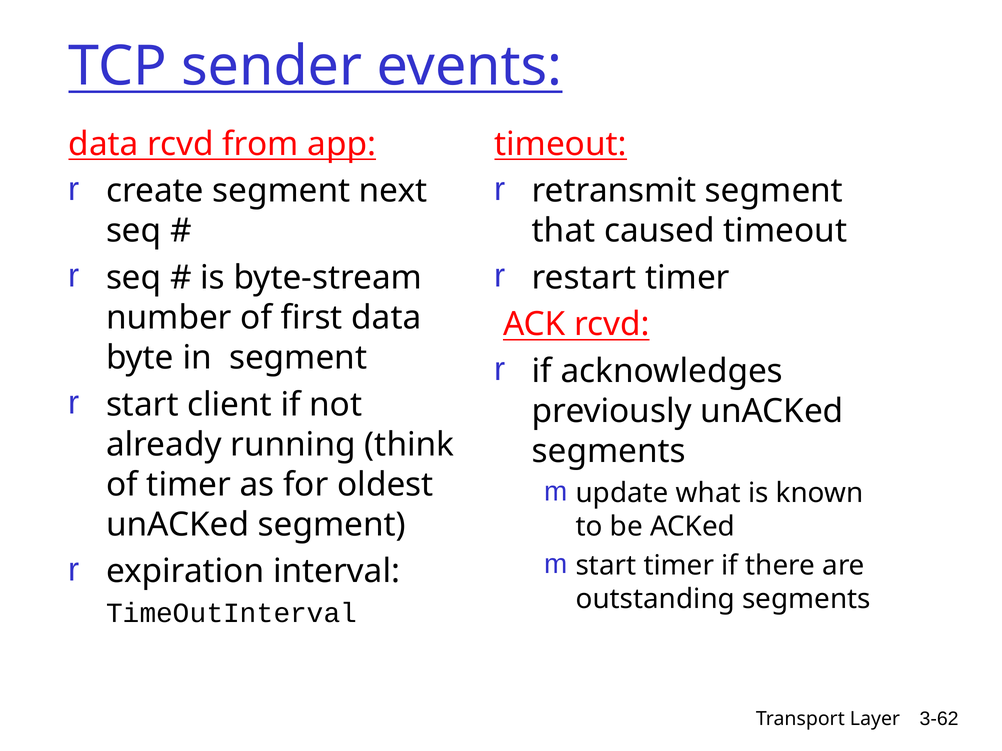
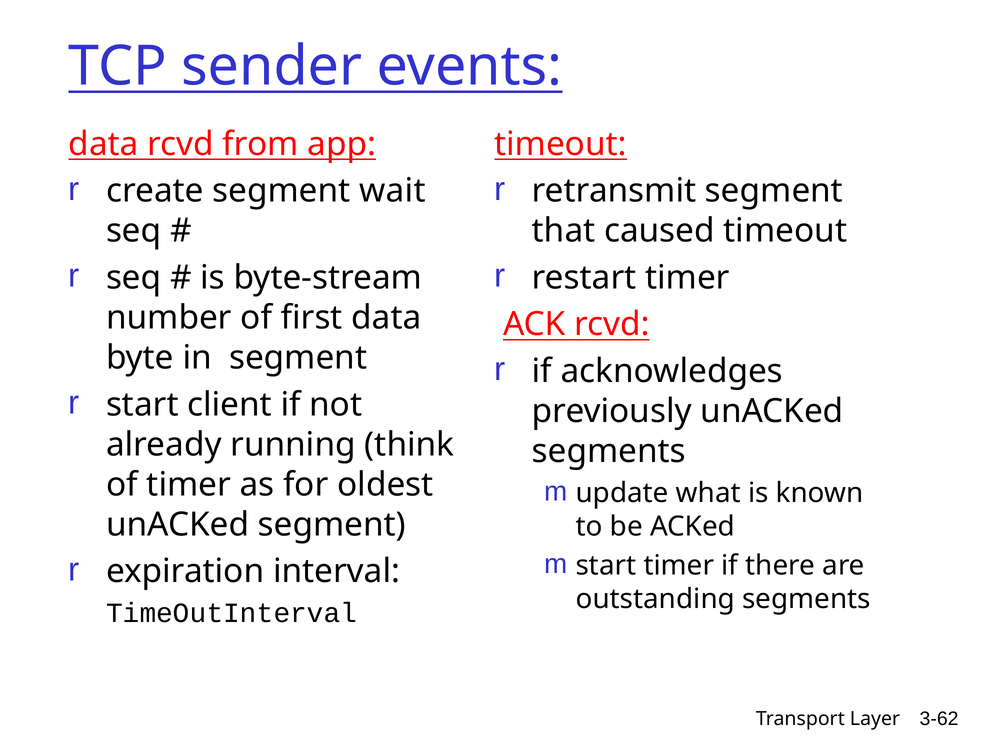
next: next -> wait
